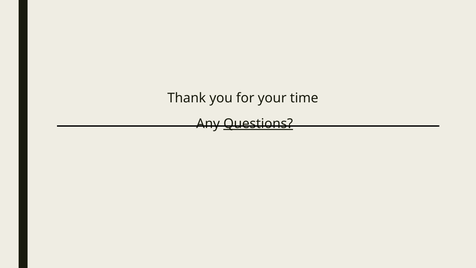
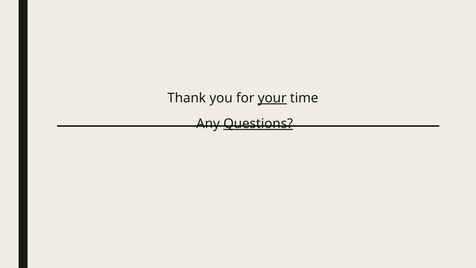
your underline: none -> present
